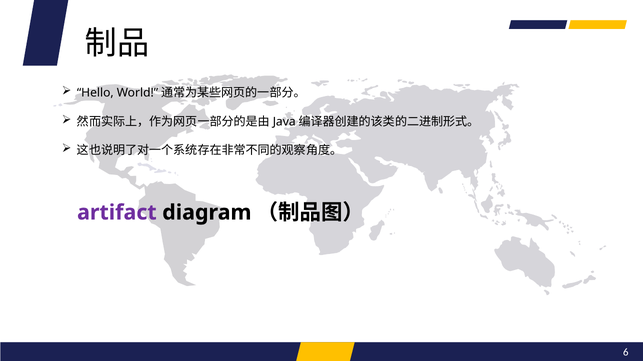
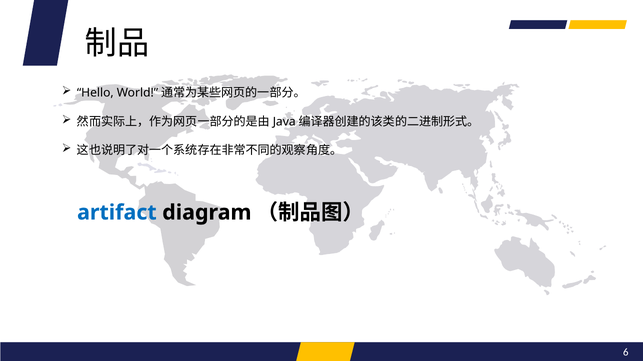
artifact colour: purple -> blue
